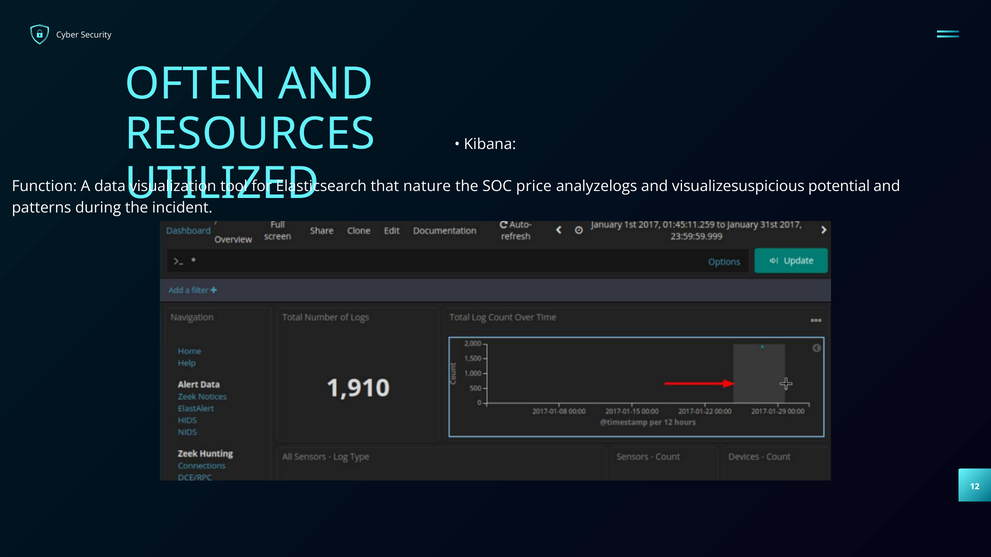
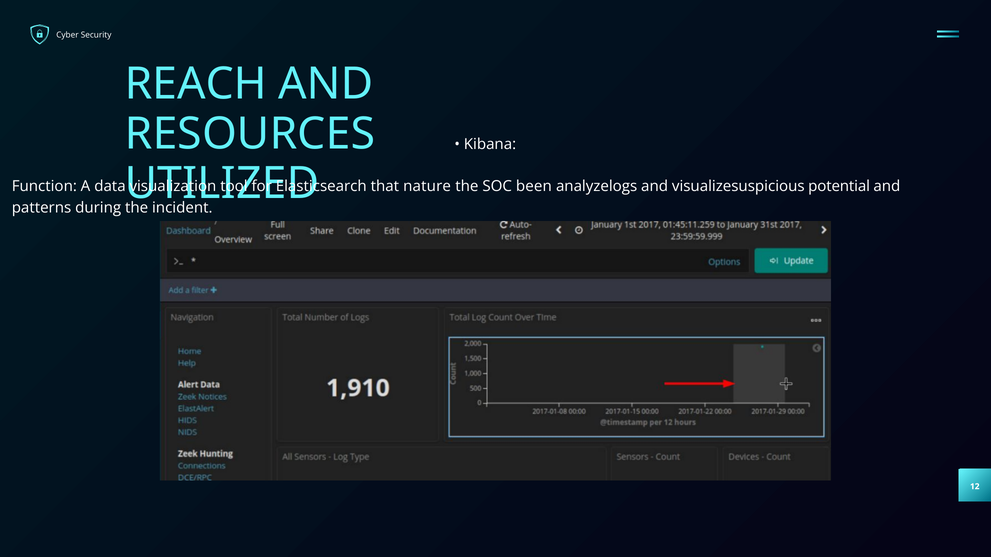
OFTEN: OFTEN -> REACH
price: price -> been
